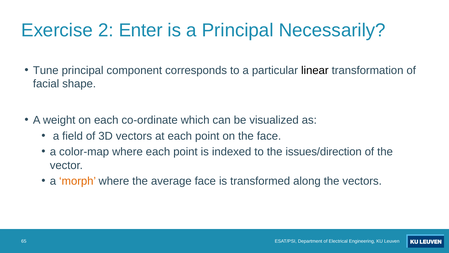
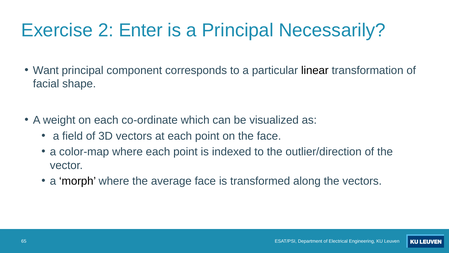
Tune: Tune -> Want
issues/direction: issues/direction -> outlier/direction
morph colour: orange -> black
